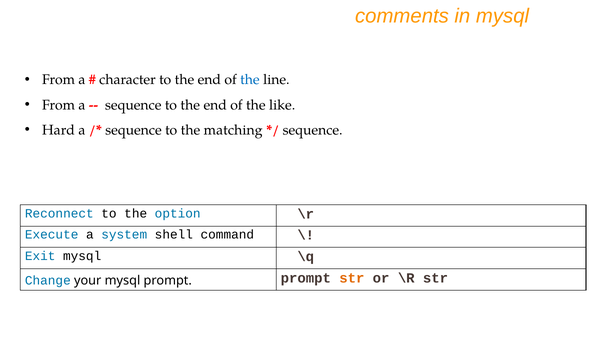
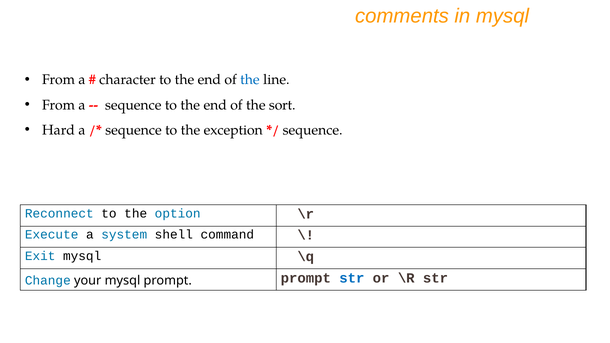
like: like -> sort
matching: matching -> exception
str at (352, 278) colour: orange -> blue
